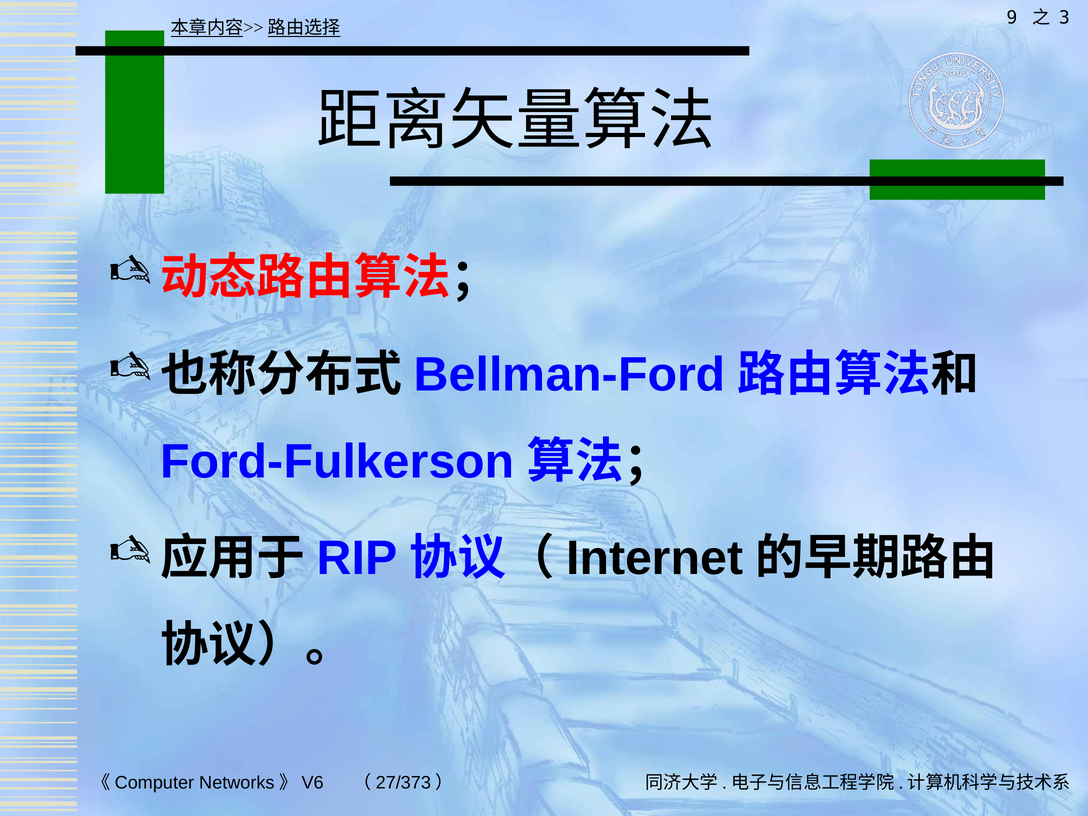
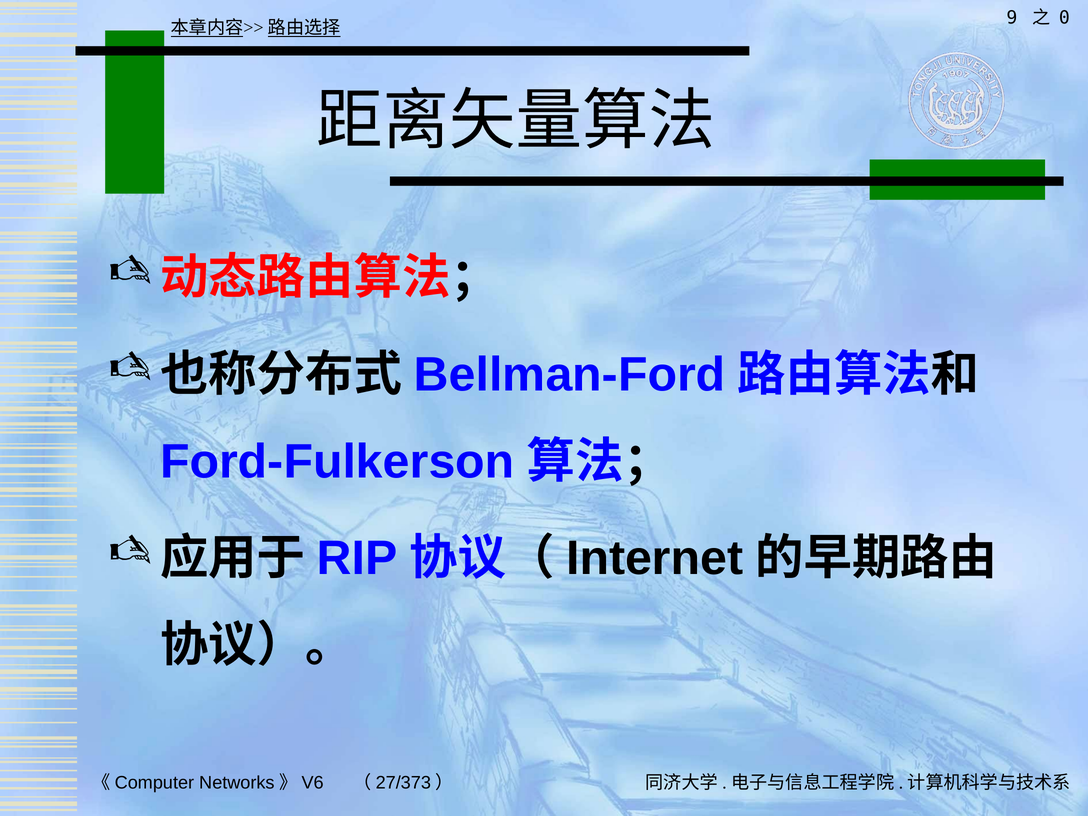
3: 3 -> 0
